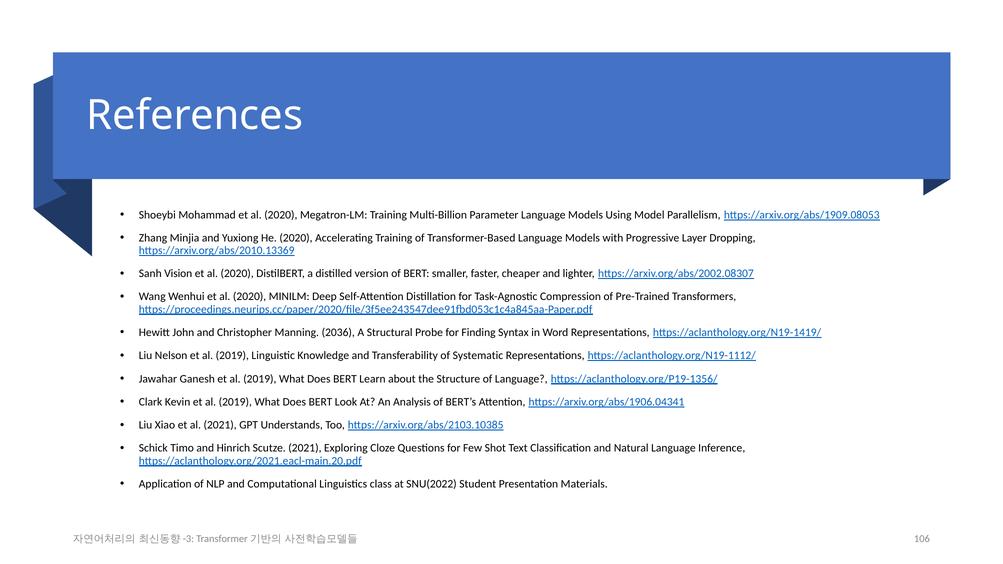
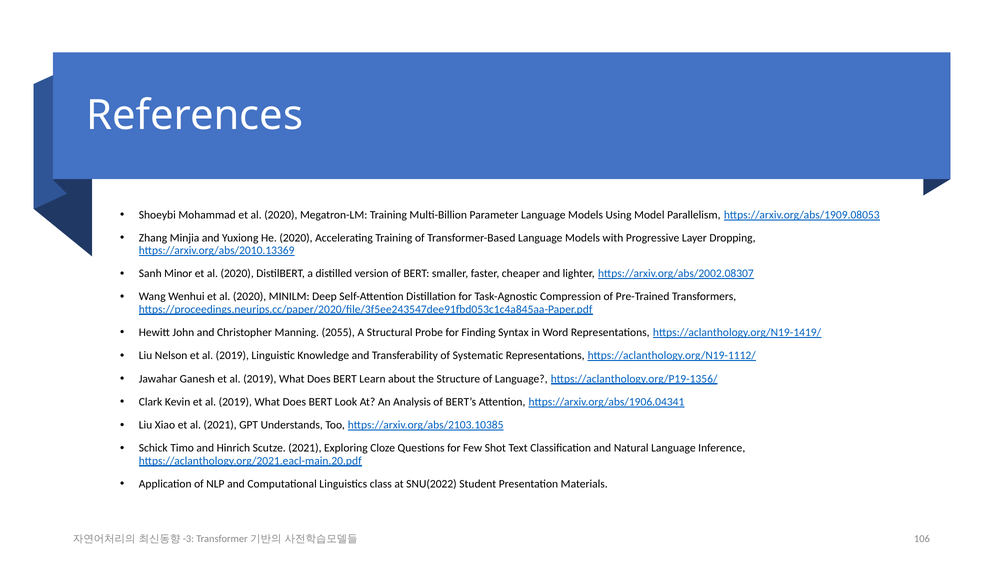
Vision: Vision -> Minor
2036: 2036 -> 2055
